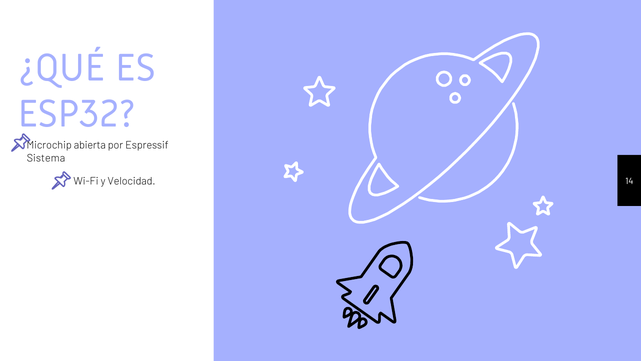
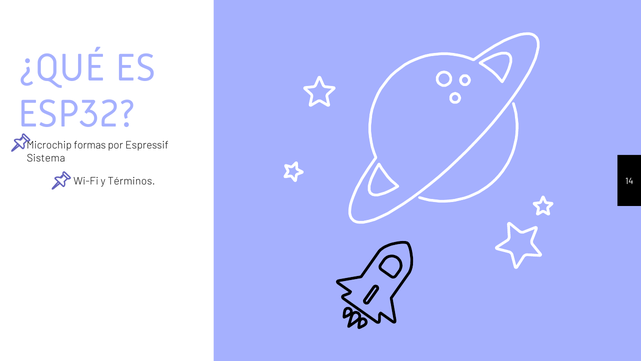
abierta: abierta -> formas
Velocidad: Velocidad -> Términos
